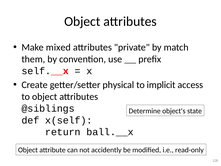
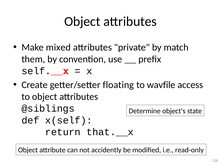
physical: physical -> floating
implicit: implicit -> wavfile
ball.__x: ball.__x -> that.__x
